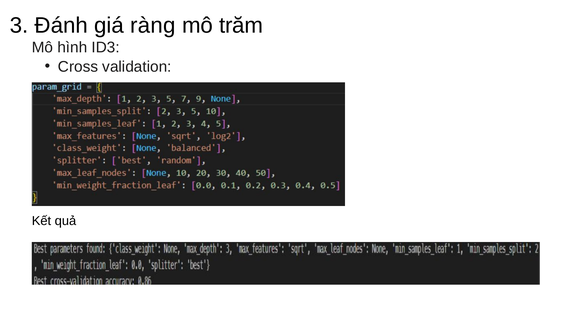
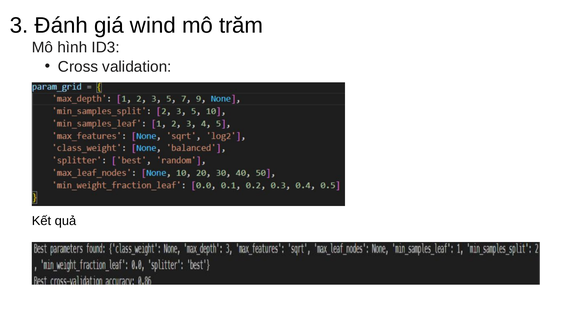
ràng: ràng -> wind
